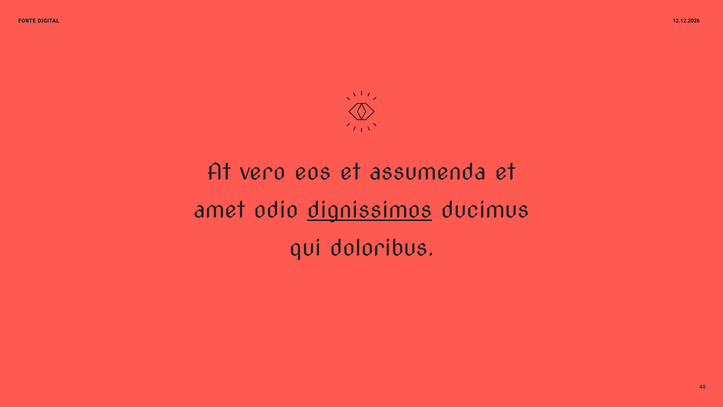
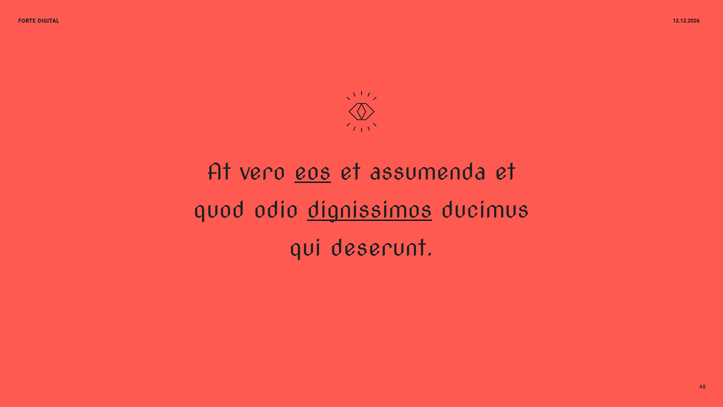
eos underline: none -> present
amet: amet -> quod
doloribus: doloribus -> deserunt
